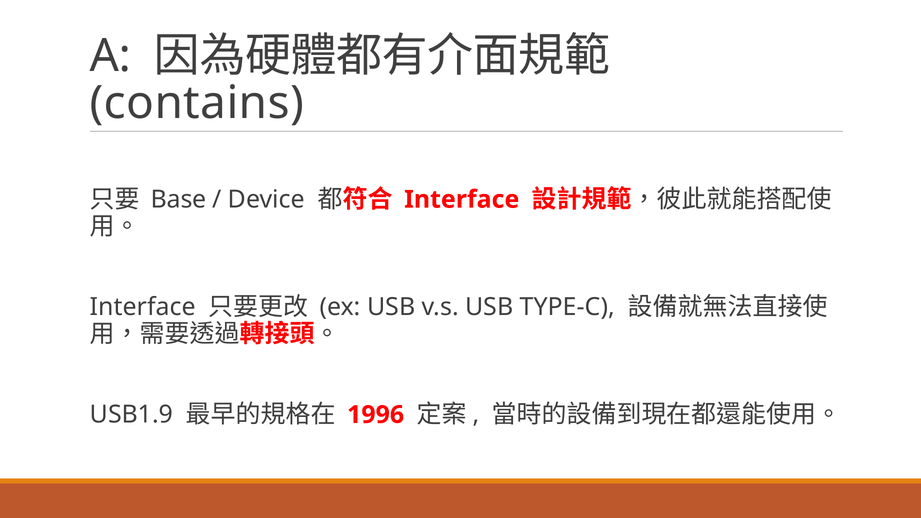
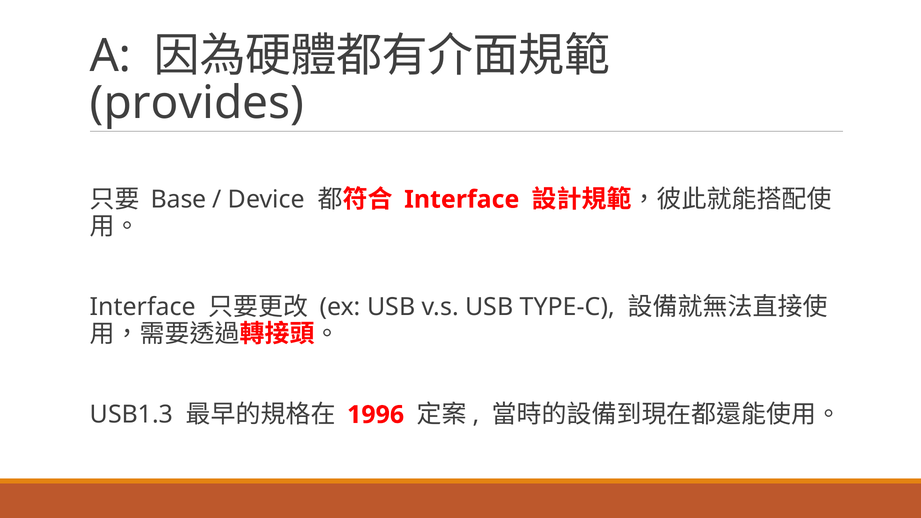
contains: contains -> provides
USB1.9: USB1.9 -> USB1.3
